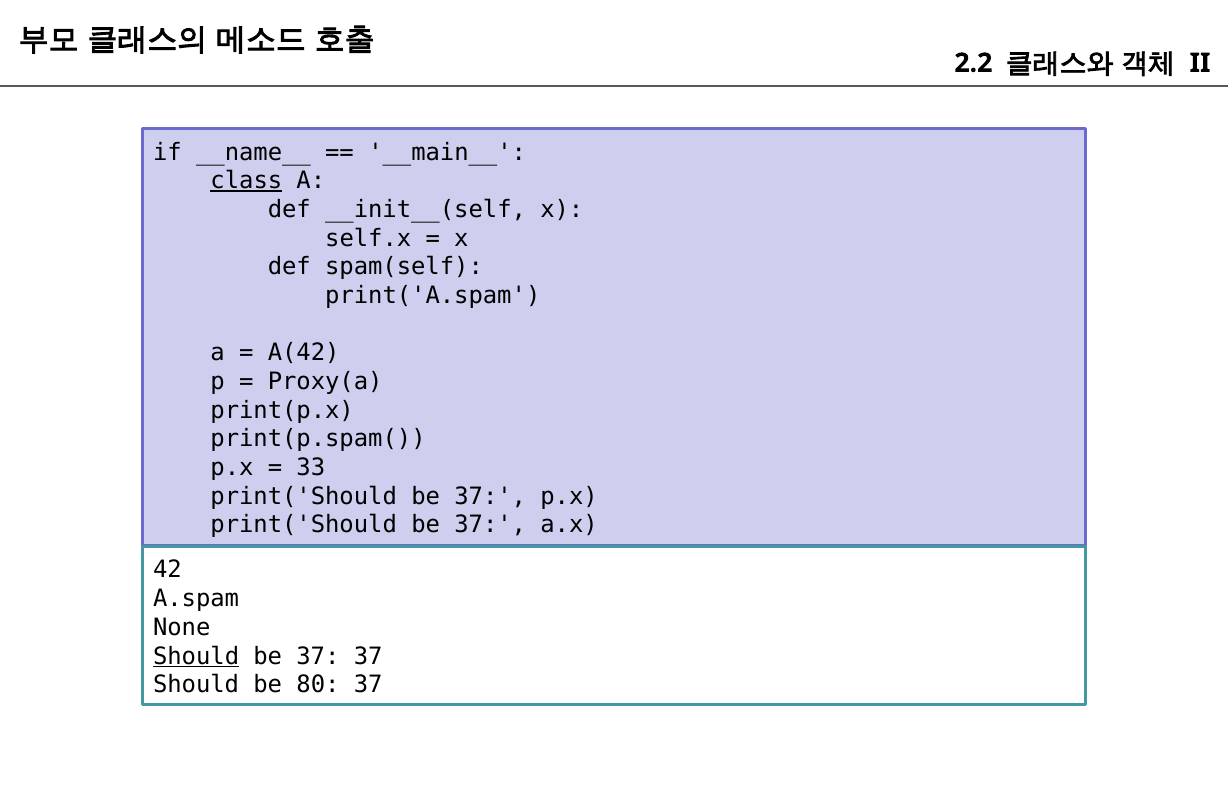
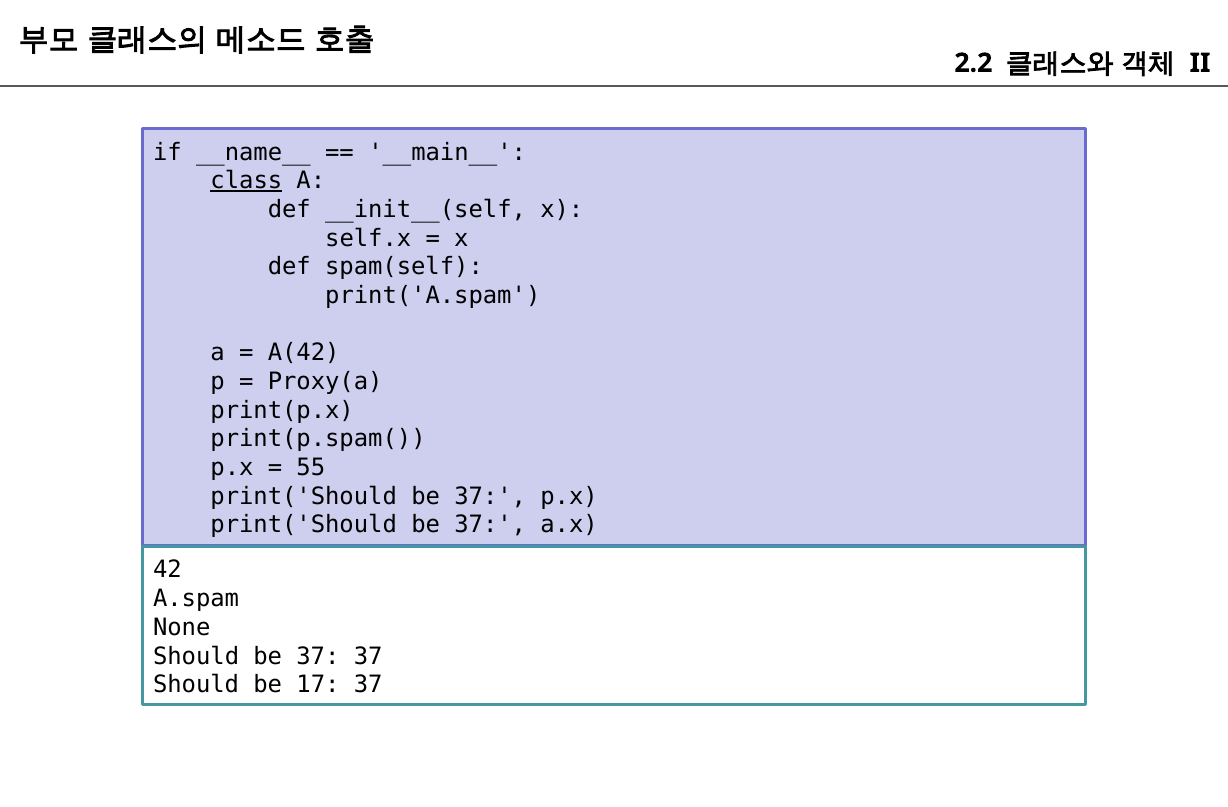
33: 33 -> 55
Should at (196, 656) underline: present -> none
80: 80 -> 17
